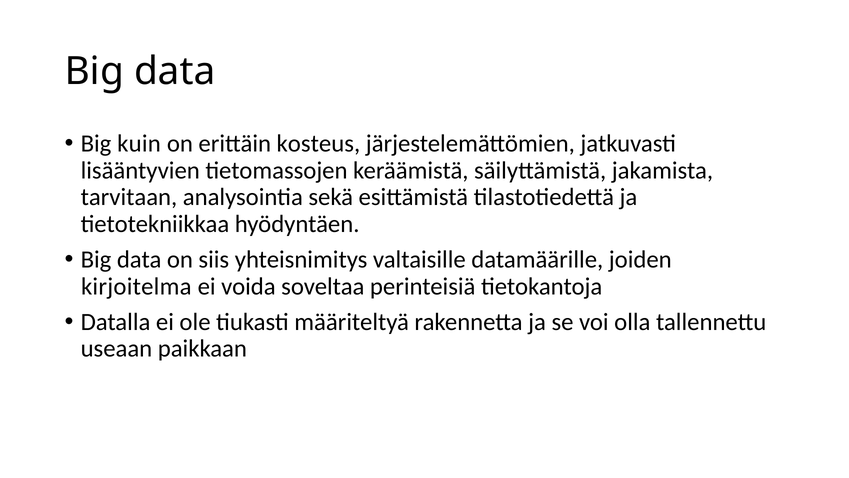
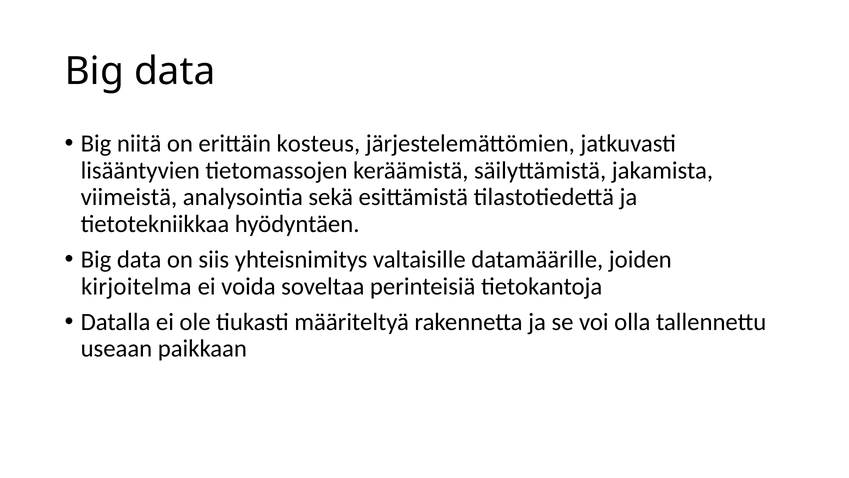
kuin: kuin -> niitä
tarvitaan: tarvitaan -> viimeistä
